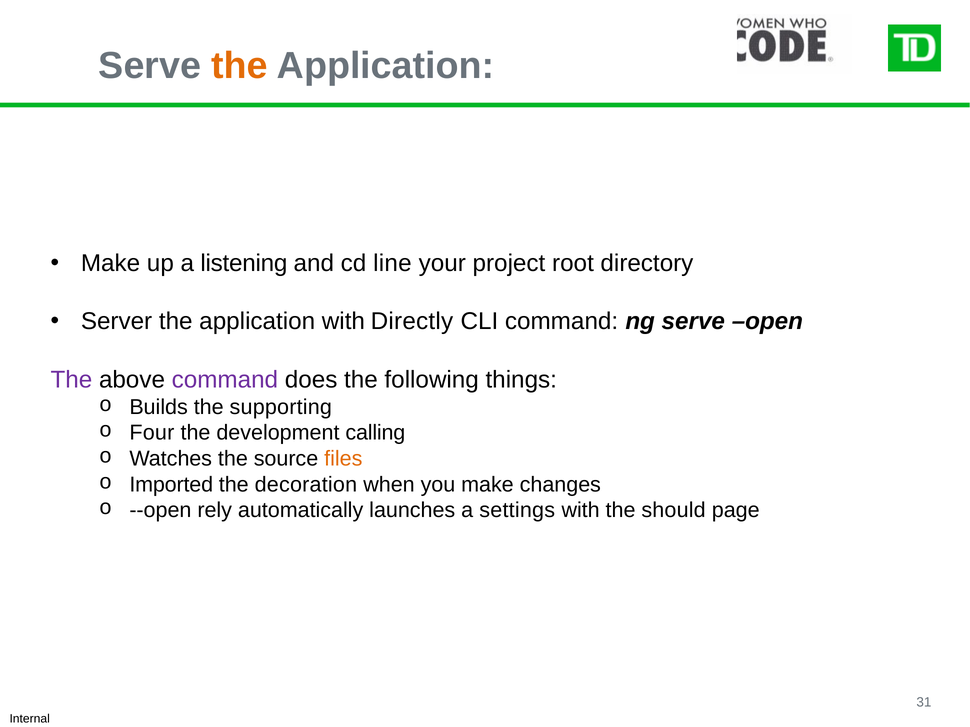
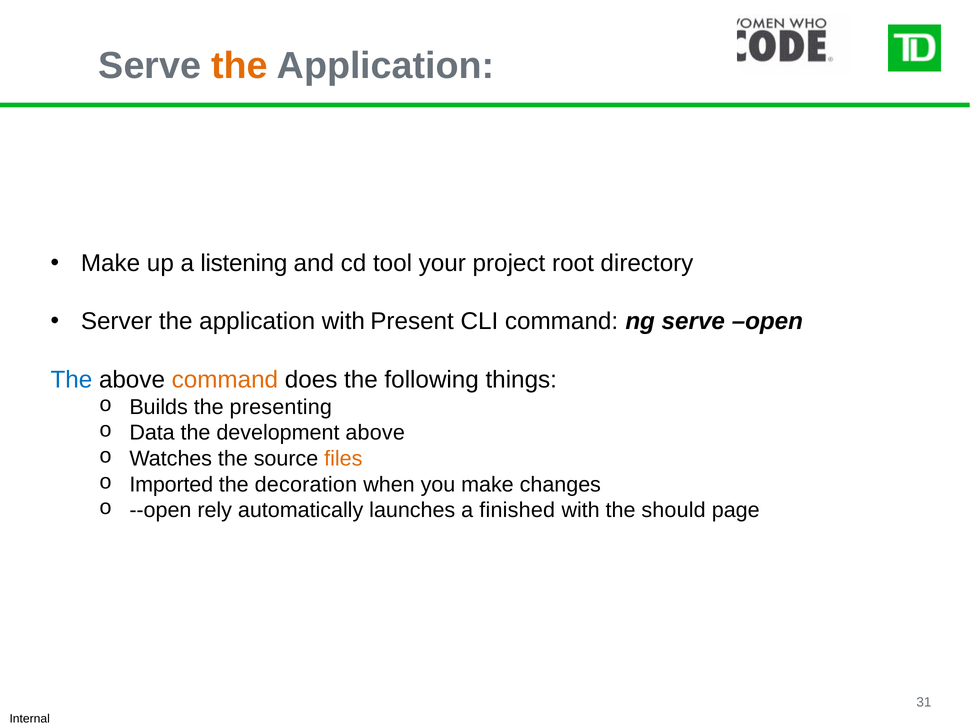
line: line -> tool
Directly: Directly -> Present
The at (71, 380) colour: purple -> blue
command at (225, 380) colour: purple -> orange
supporting: supporting -> presenting
Four: Four -> Data
development calling: calling -> above
settings: settings -> finished
